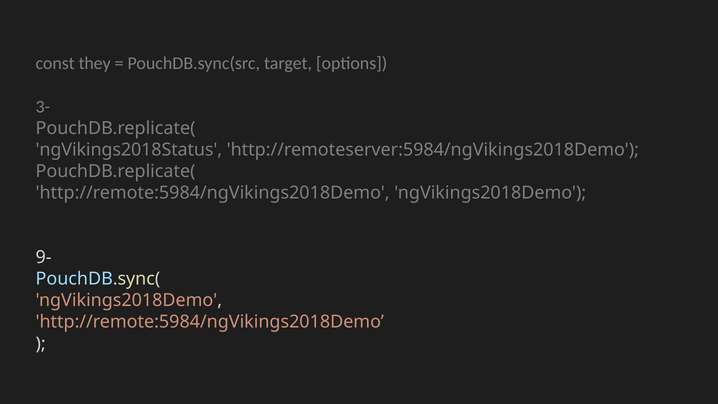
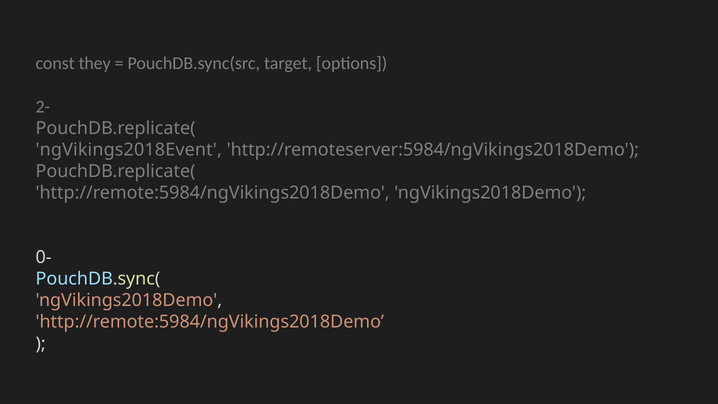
3-: 3- -> 2-
ngVikings2018Status: ngVikings2018Status -> ngVikings2018Event
9-: 9- -> 0-
